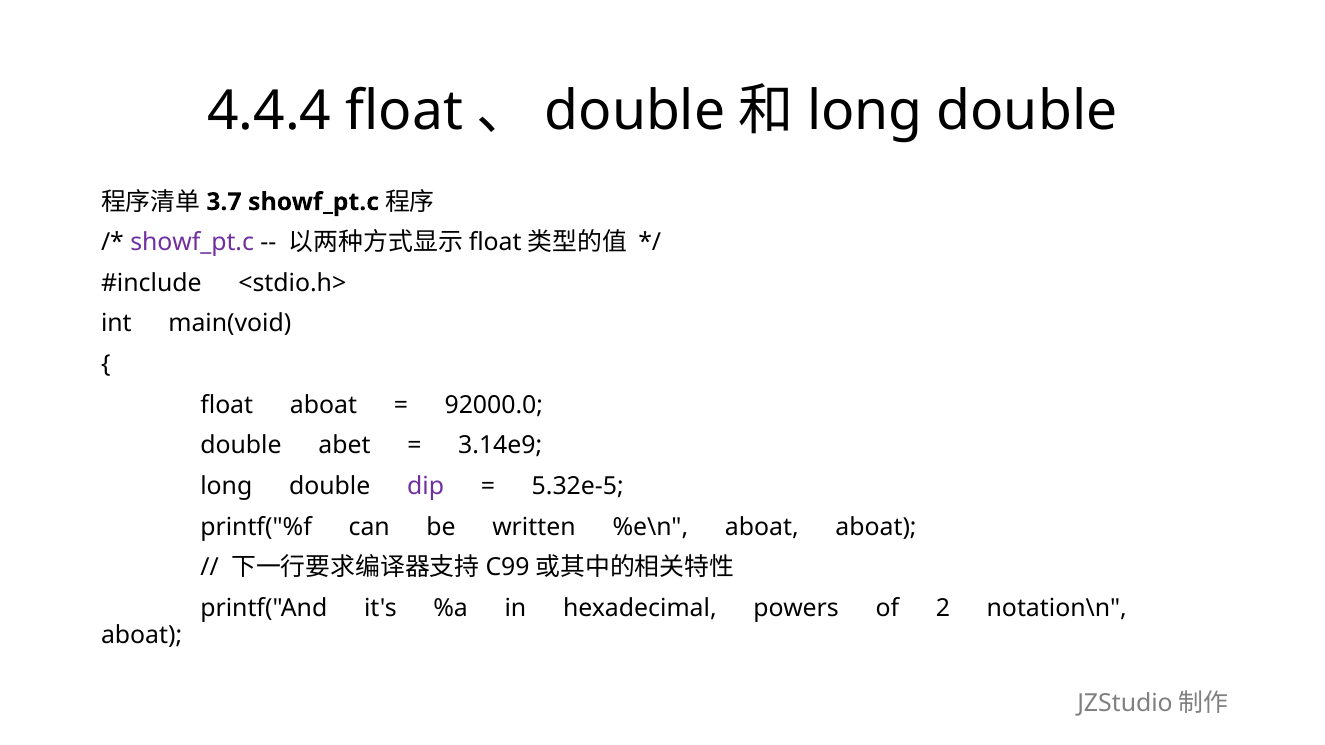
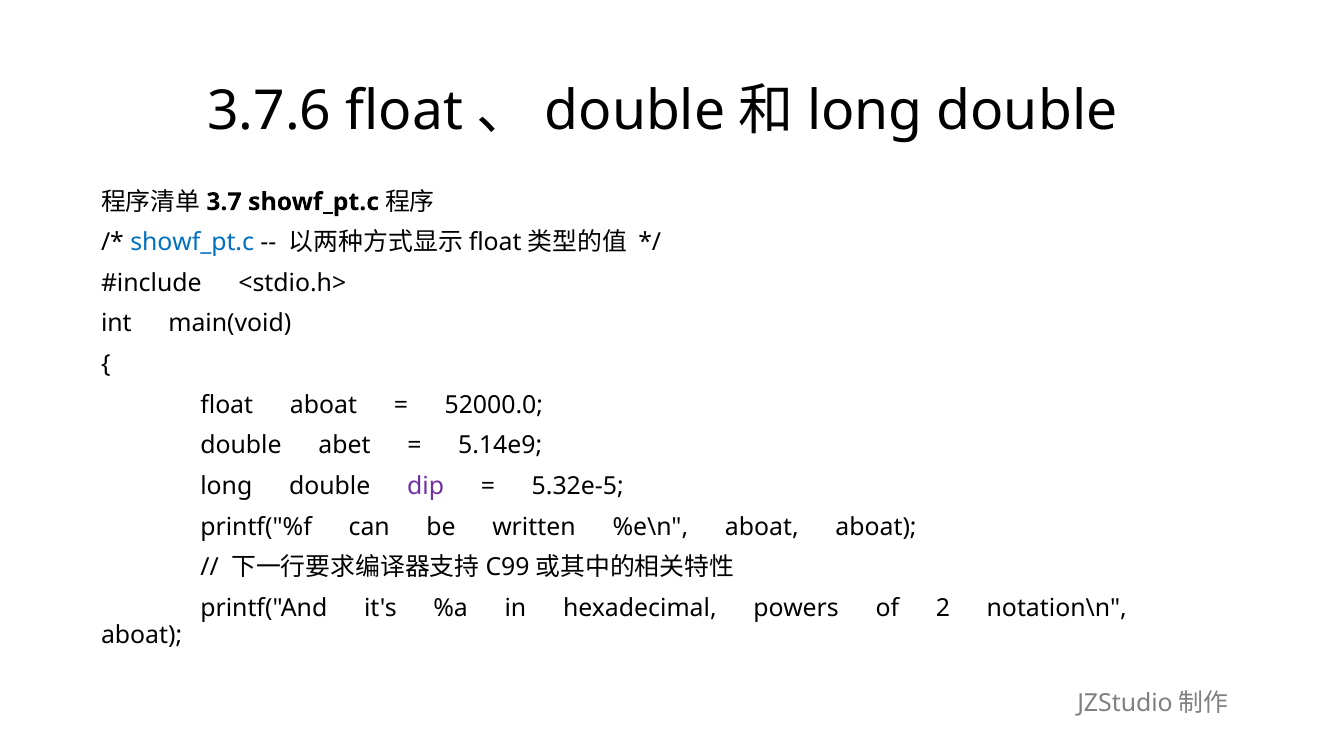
4.4.4: 4.4.4 -> 3.7.6
showf_pt.c at (192, 243) colour: purple -> blue
92000.0: 92000.0 -> 52000.0
3.14e9: 3.14e9 -> 5.14e9
